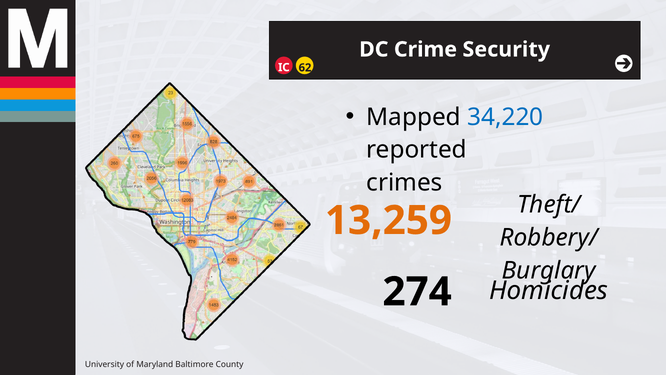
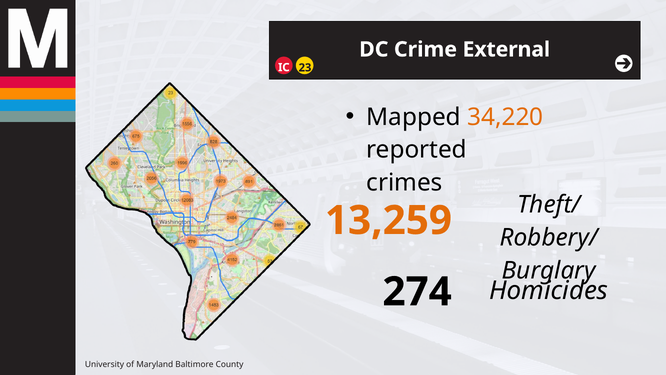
Security: Security -> External
62: 62 -> 23
34,220 colour: blue -> orange
